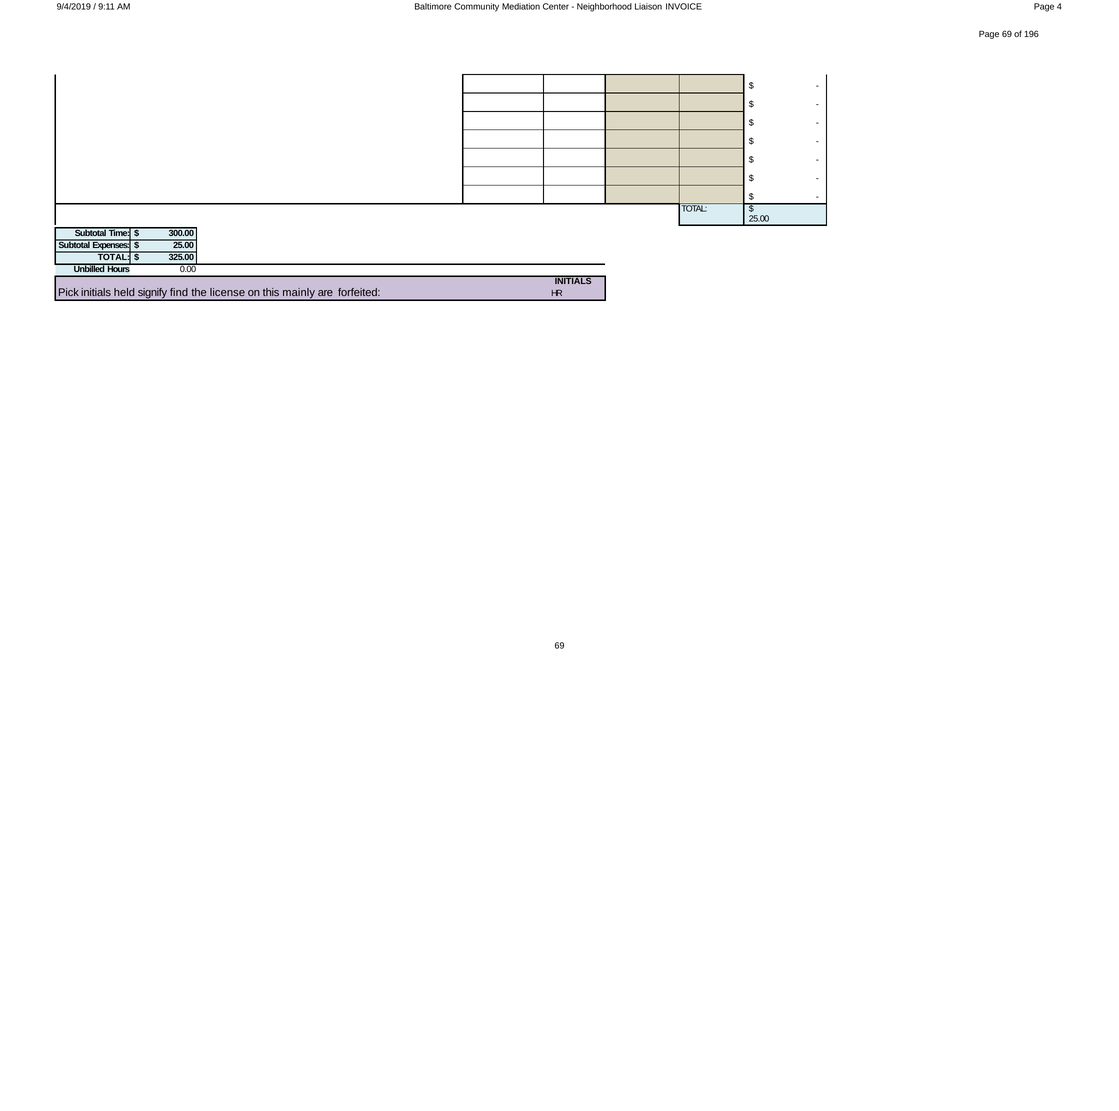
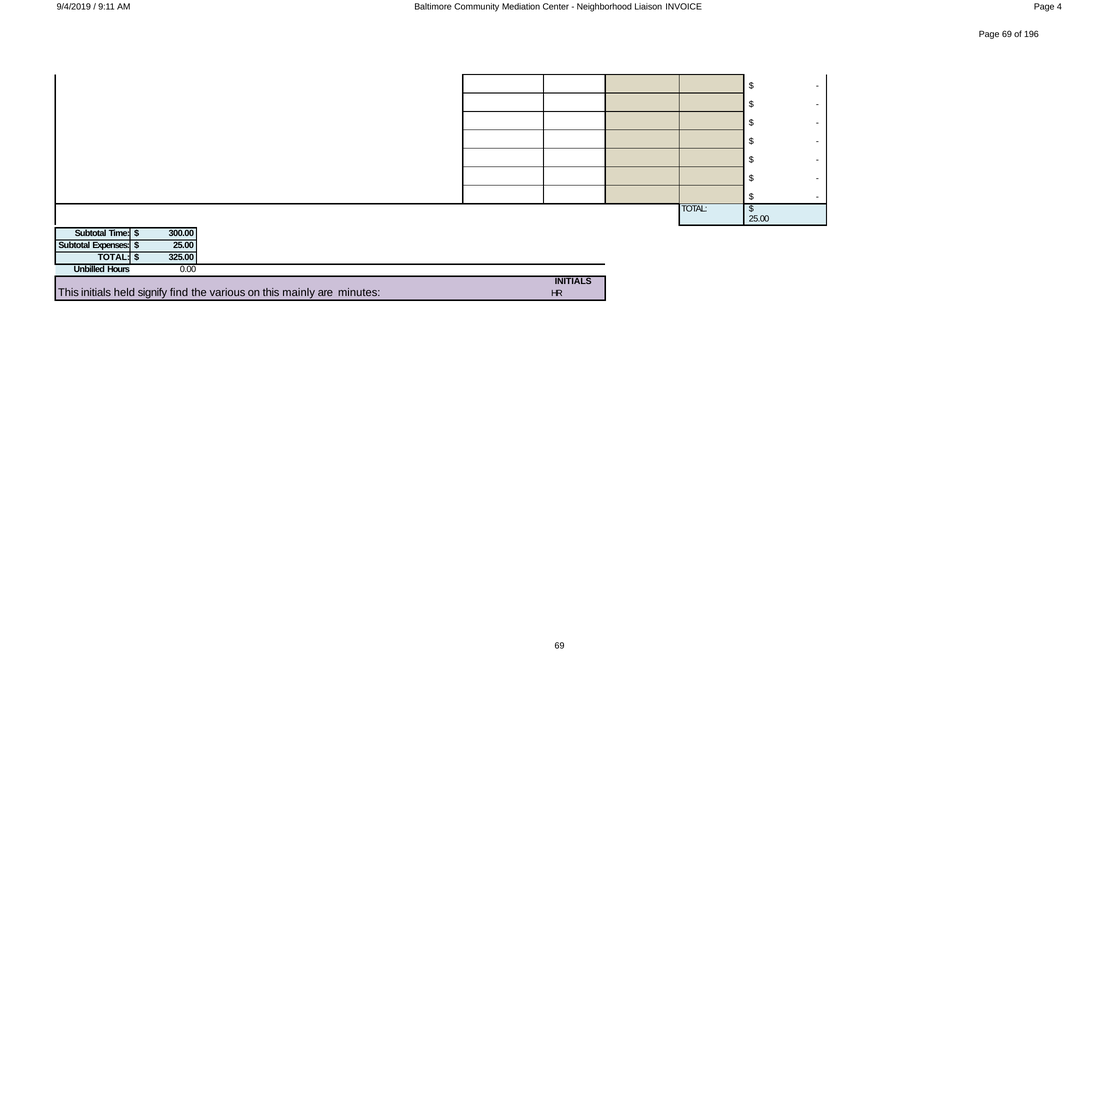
Pick at (68, 293): Pick -> This
license: license -> various
forfeited: forfeited -> minutes
